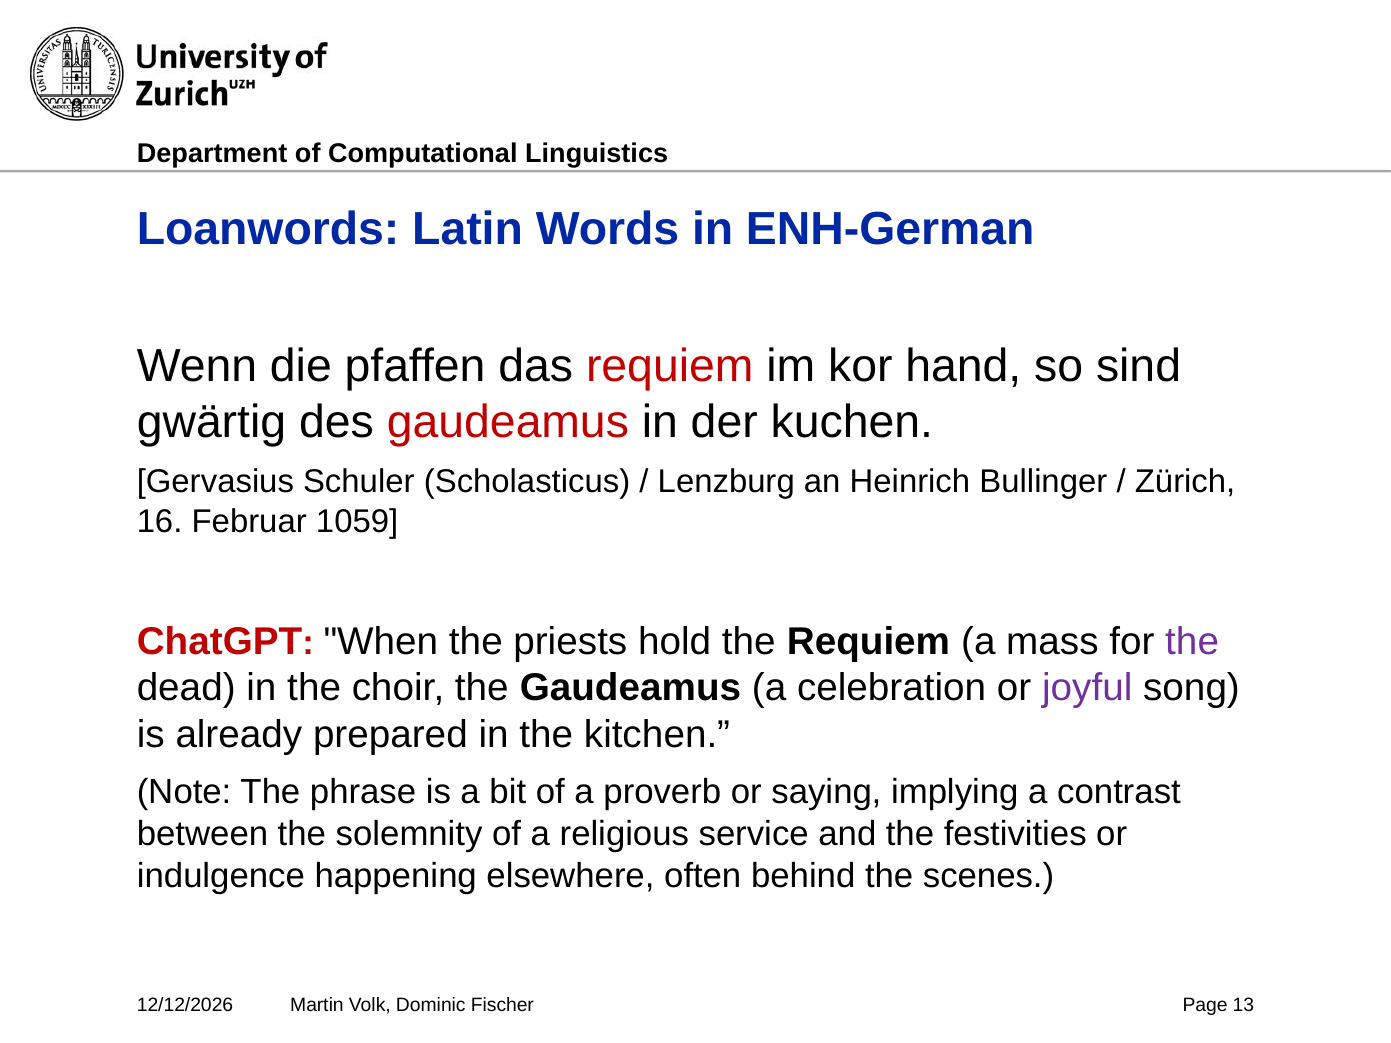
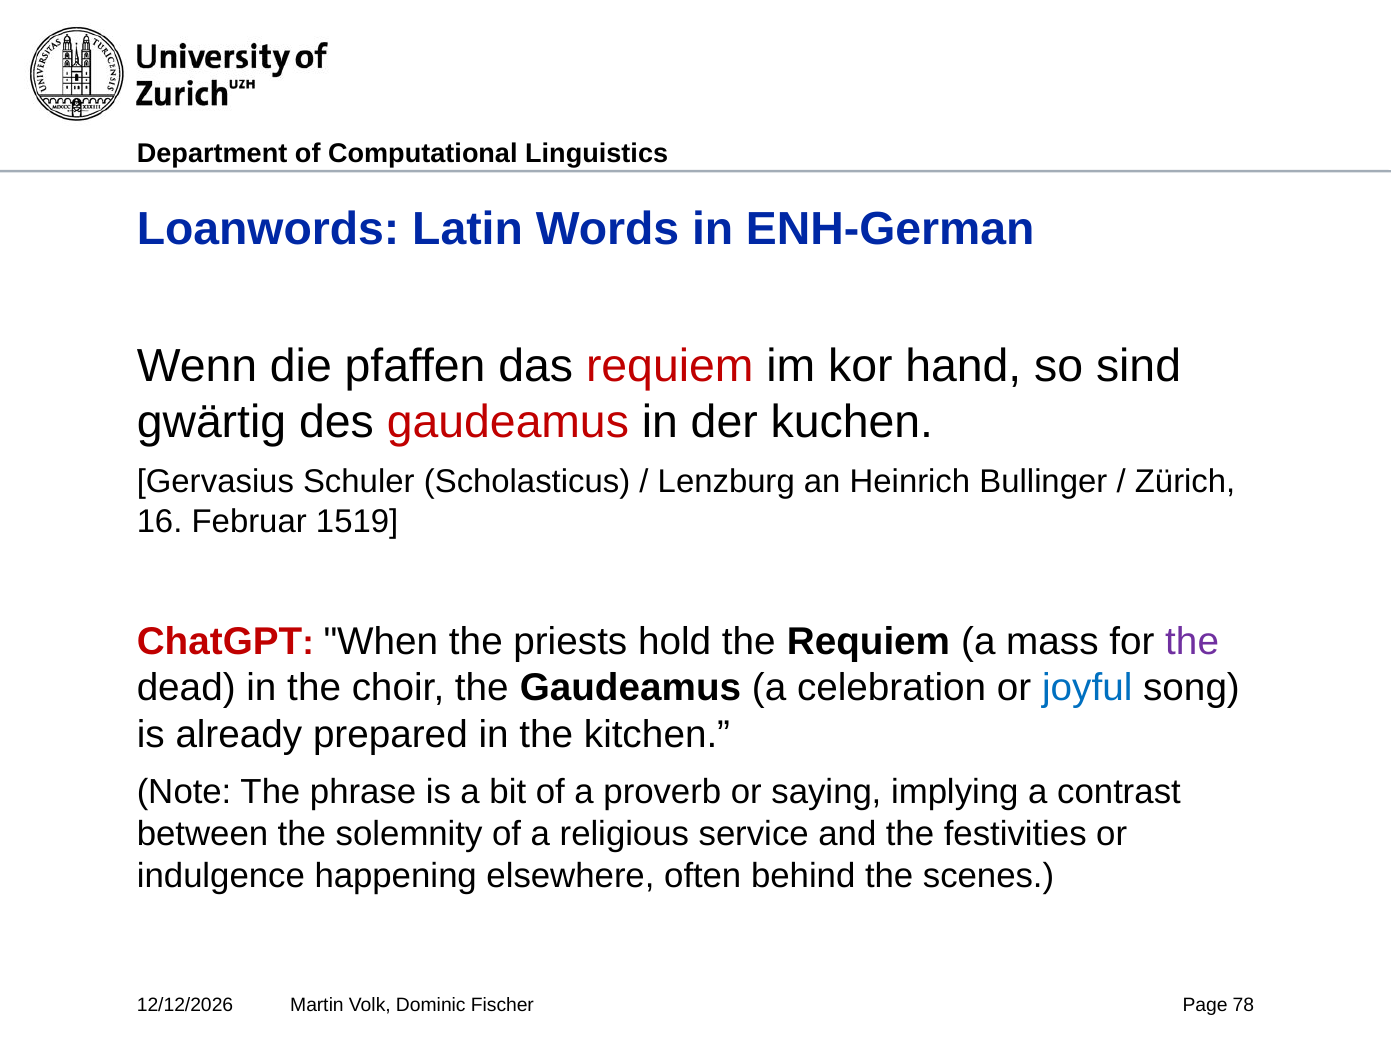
1059: 1059 -> 1519
joyful colour: purple -> blue
13: 13 -> 78
